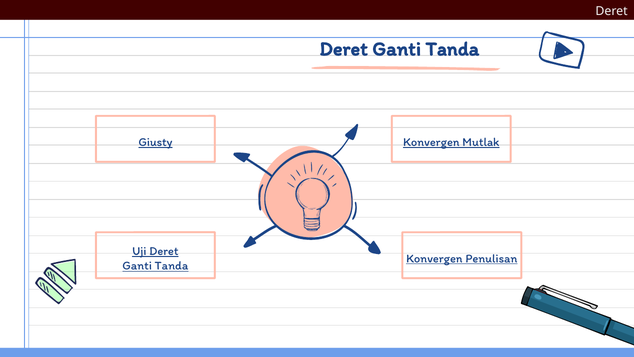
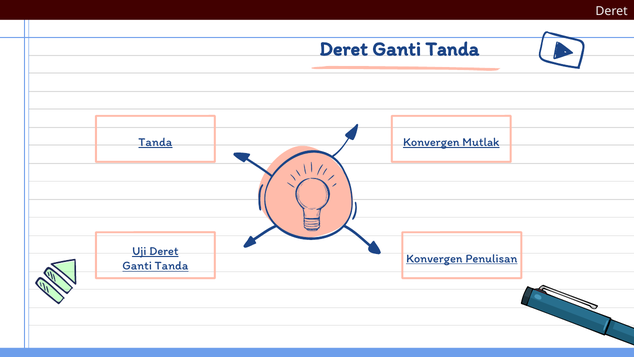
Giusty at (155, 142): Giusty -> Tanda
